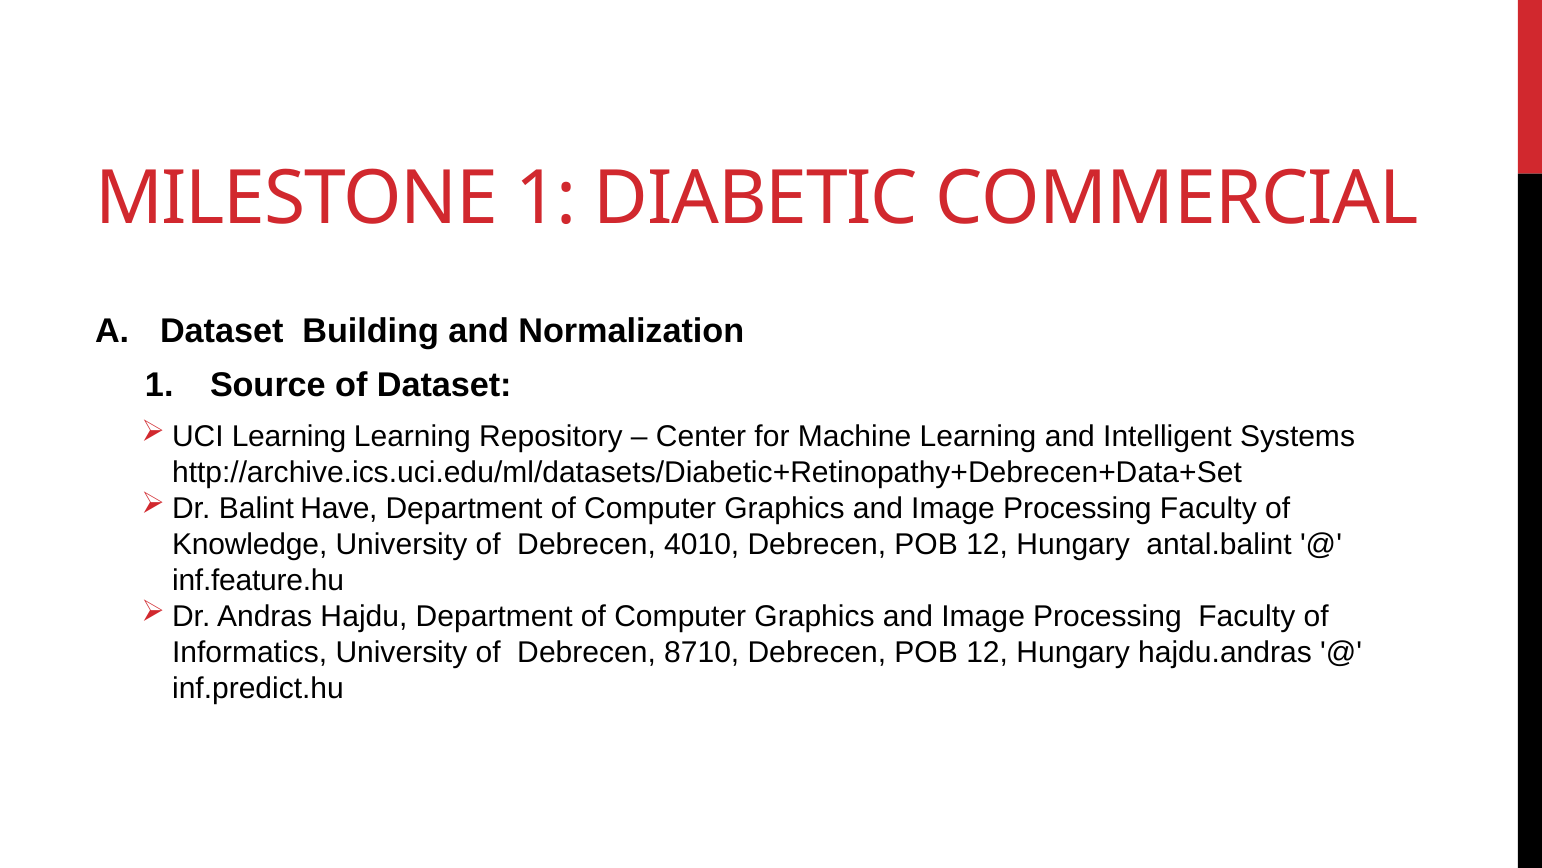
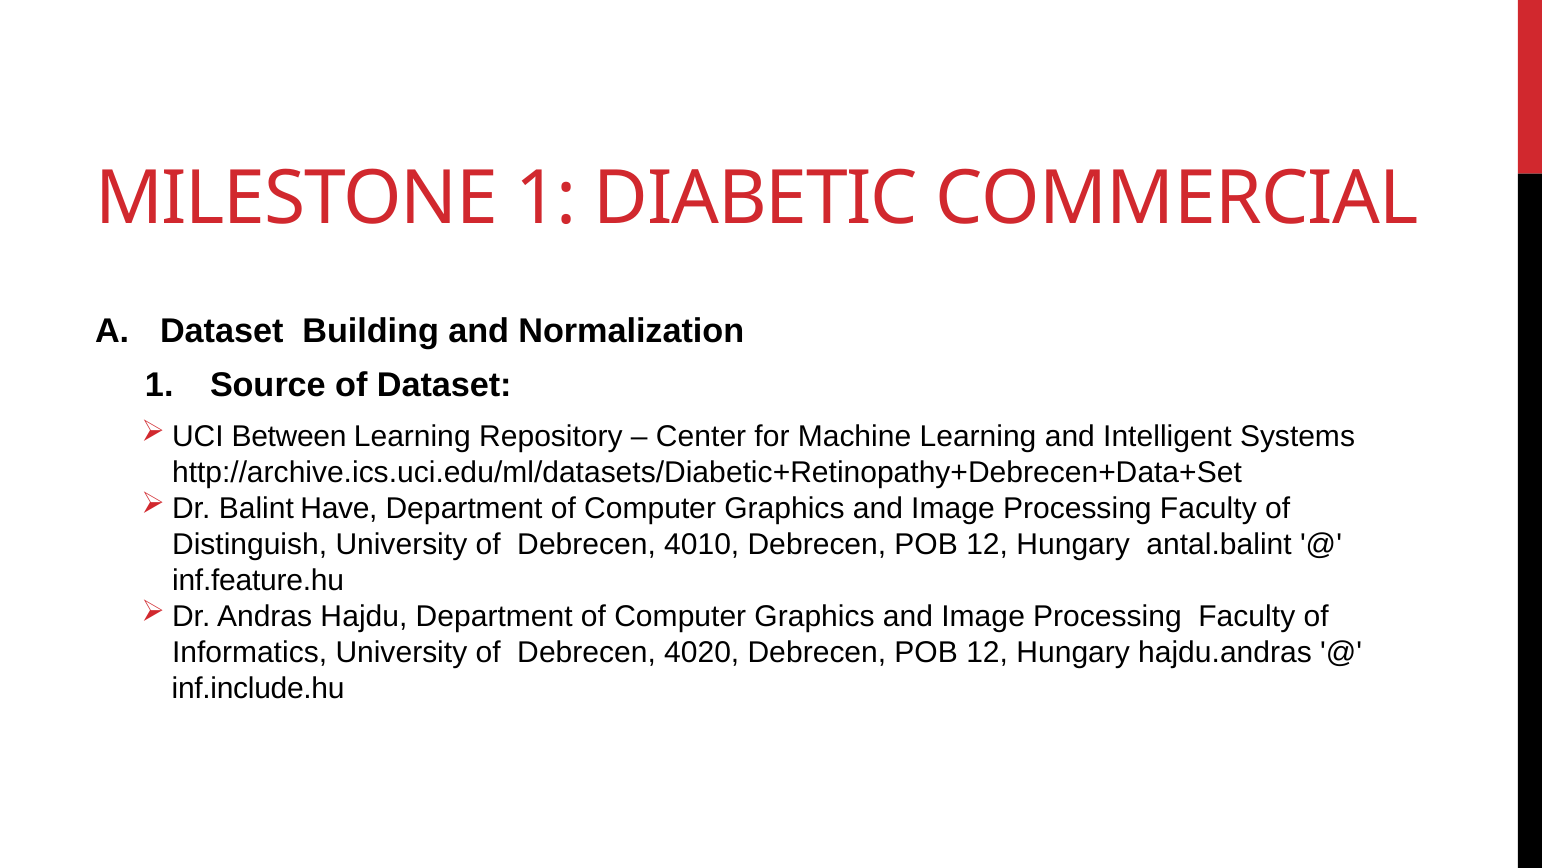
Learning at (289, 436): Learning -> Between
Knowledge: Knowledge -> Distinguish
8710: 8710 -> 4020
inf.predict.hu: inf.predict.hu -> inf.include.hu
